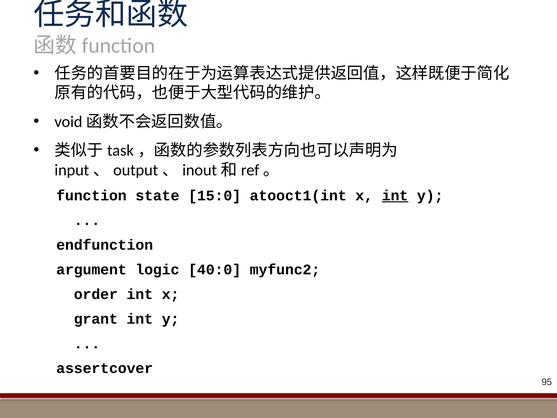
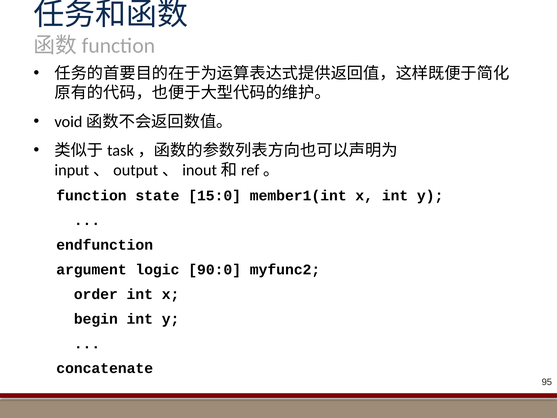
atooct1(int: atooct1(int -> member1(int
int at (395, 195) underline: present -> none
40:0: 40:0 -> 90:0
grant: grant -> begin
assertcover: assertcover -> concatenate
